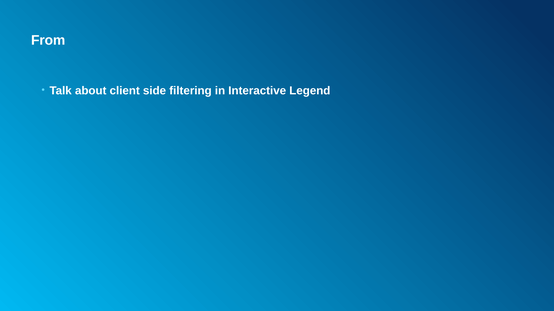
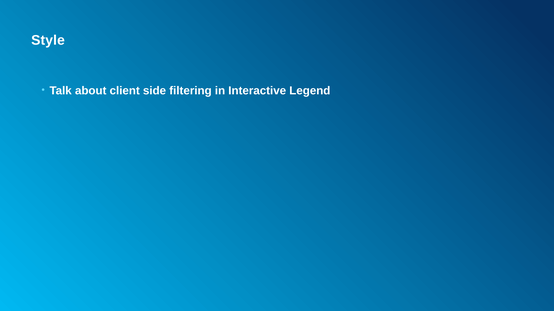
From: From -> Style
